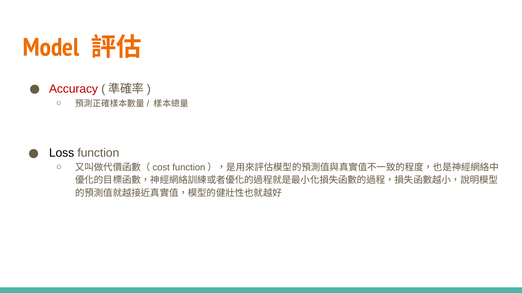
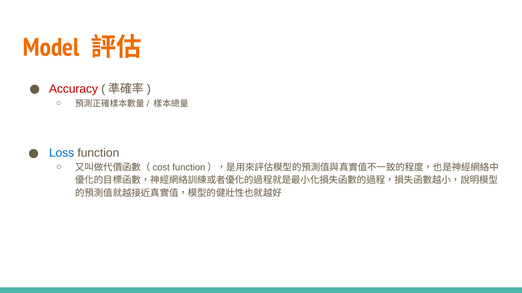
Loss colour: black -> blue
